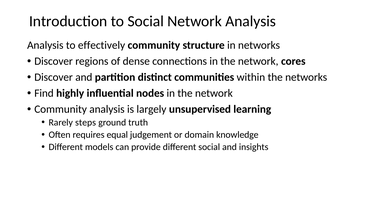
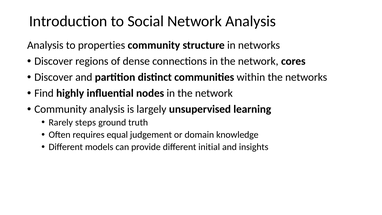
effectively: effectively -> properties
different social: social -> initial
